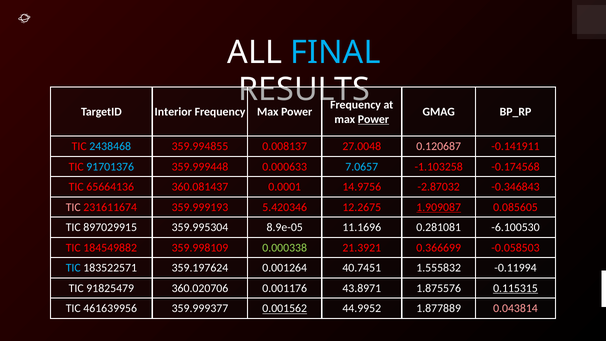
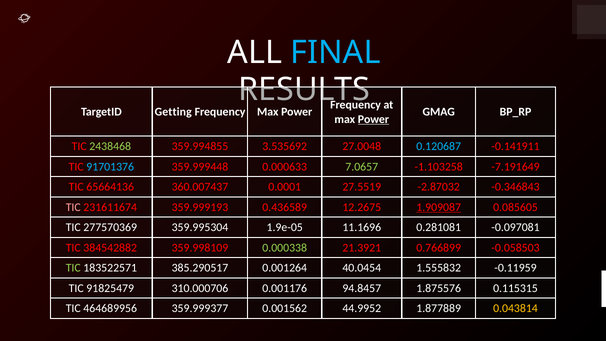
Interior: Interior -> Getting
2438468 colour: light blue -> light green
0.008137: 0.008137 -> 3.535692
0.120687 colour: pink -> light blue
7.0657 colour: light blue -> light green
-0.174568: -0.174568 -> -7.191649
360.081437: 360.081437 -> 360.007437
14.9756: 14.9756 -> 27.5519
5.420346: 5.420346 -> 0.436589
897029915: 897029915 -> 277570369
8.9e-05: 8.9e-05 -> 1.9e-05
-6.100530: -6.100530 -> -0.097081
184549882: 184549882 -> 384542882
0.366699: 0.366699 -> 0.766899
TIC at (73, 268) colour: light blue -> light green
359.197624: 359.197624 -> 385.290517
40.7451: 40.7451 -> 40.0454
-0.11994: -0.11994 -> -0.11959
360.020706: 360.020706 -> 310.000706
43.8971: 43.8971 -> 94.8457
0.115315 underline: present -> none
461639956: 461639956 -> 464689956
0.001562 underline: present -> none
0.043814 colour: pink -> yellow
